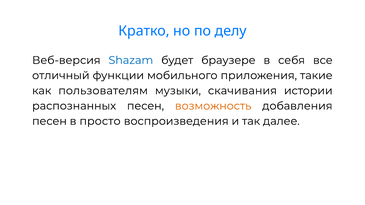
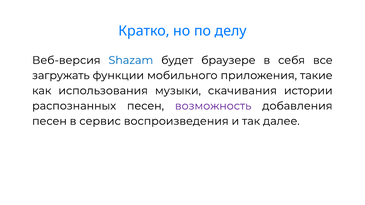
отличный: отличный -> загружать
пользователям: пользователям -> использования
возможность colour: orange -> purple
просто: просто -> сервис
